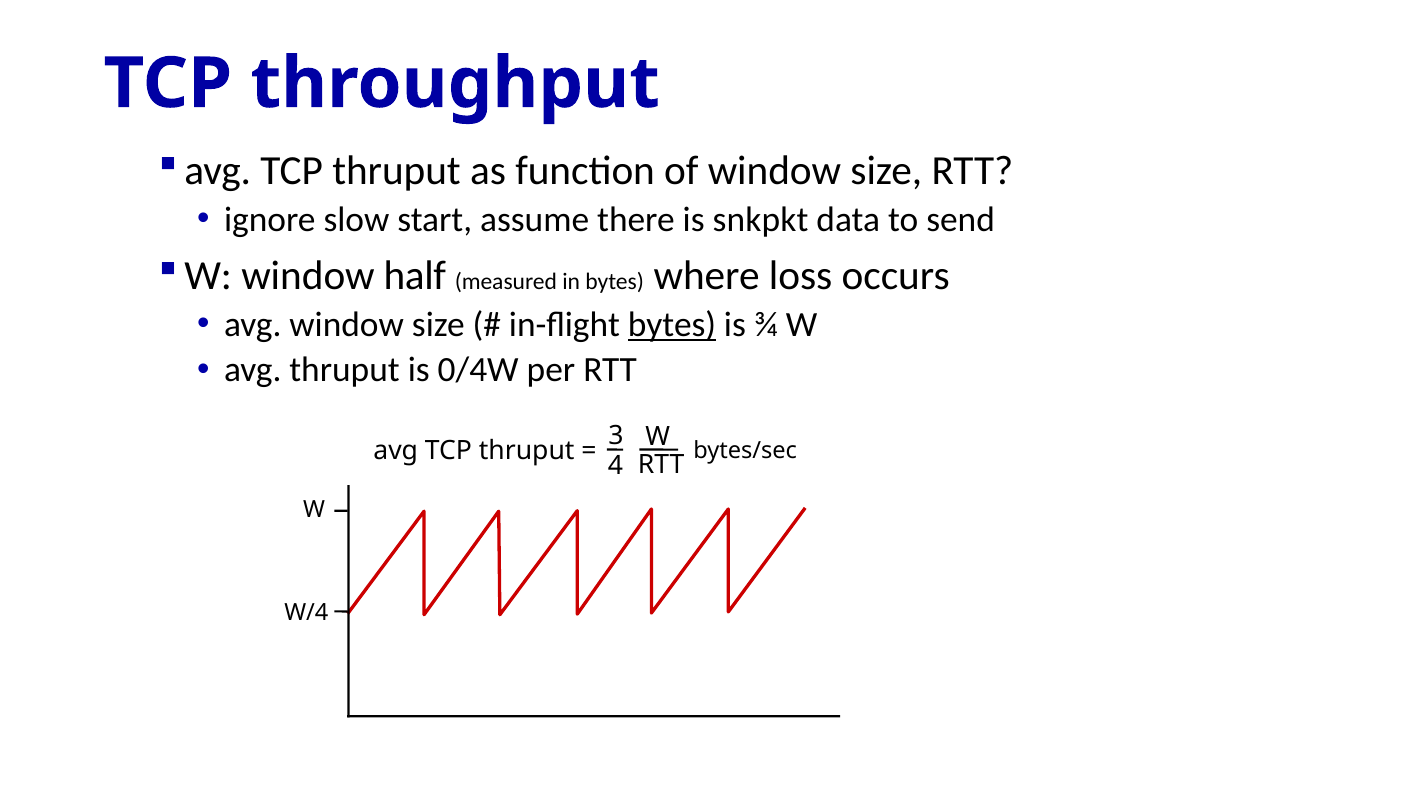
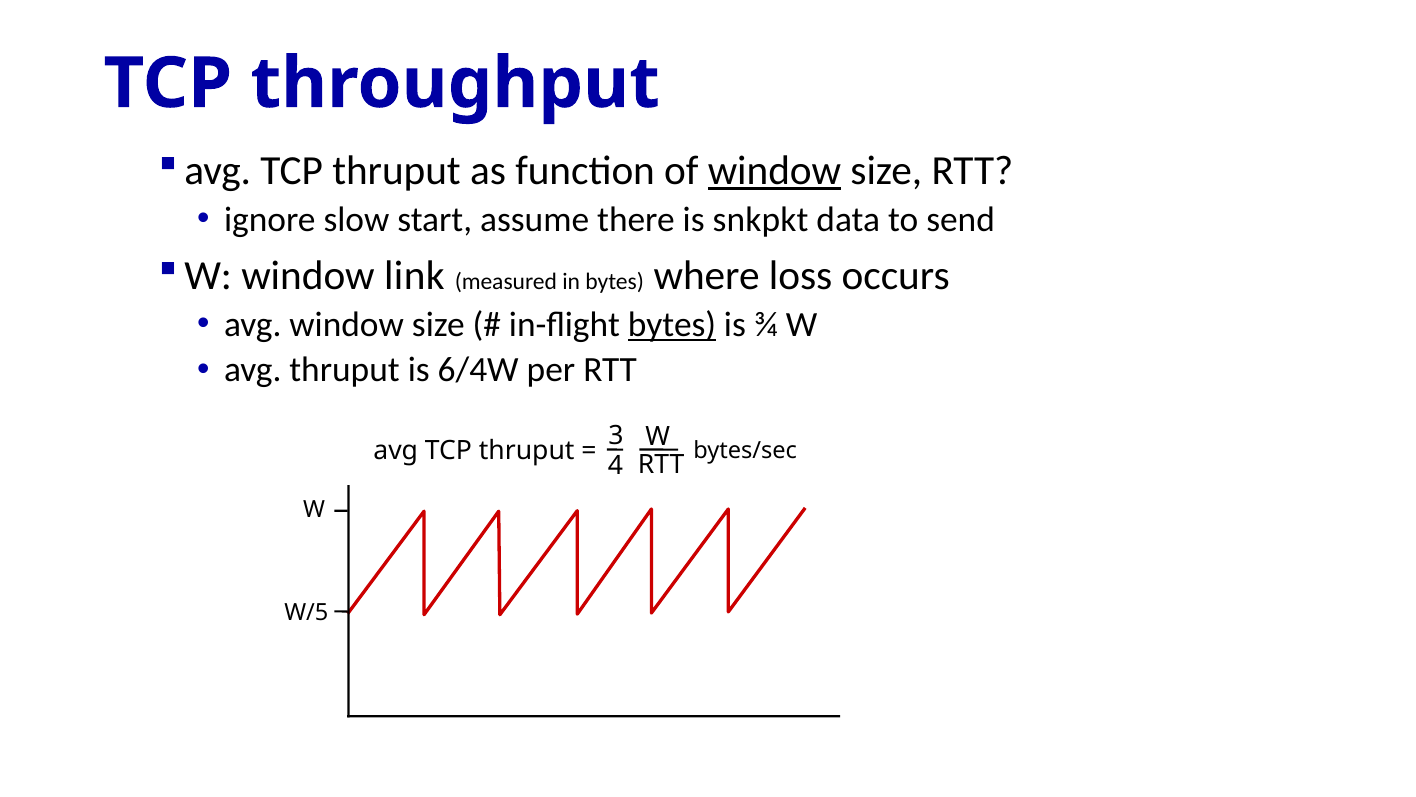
window at (774, 171) underline: none -> present
half: half -> link
0/4W: 0/4W -> 6/4W
W/4: W/4 -> W/5
